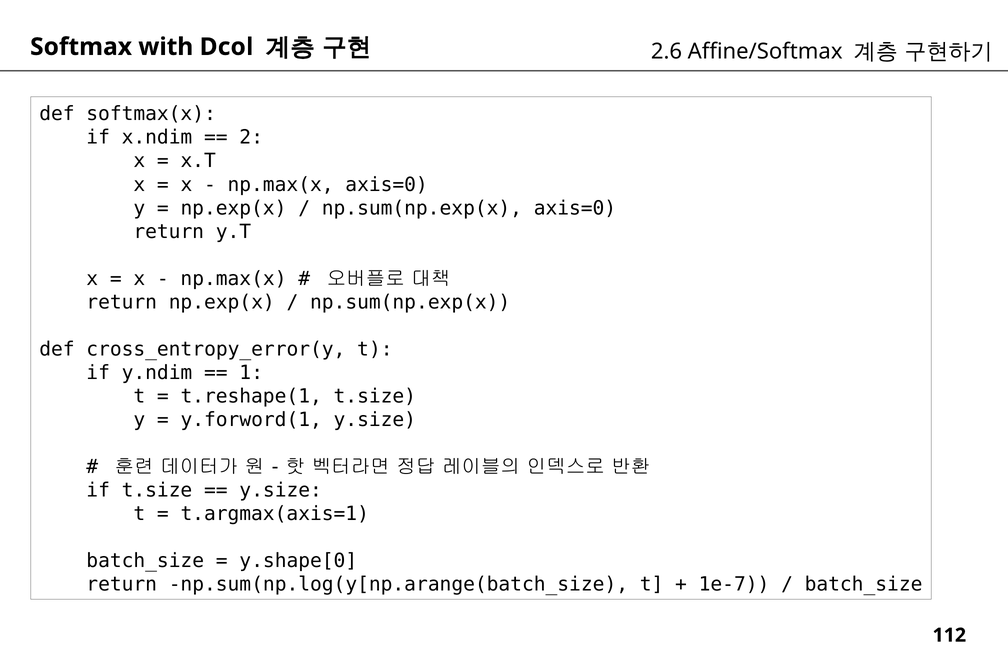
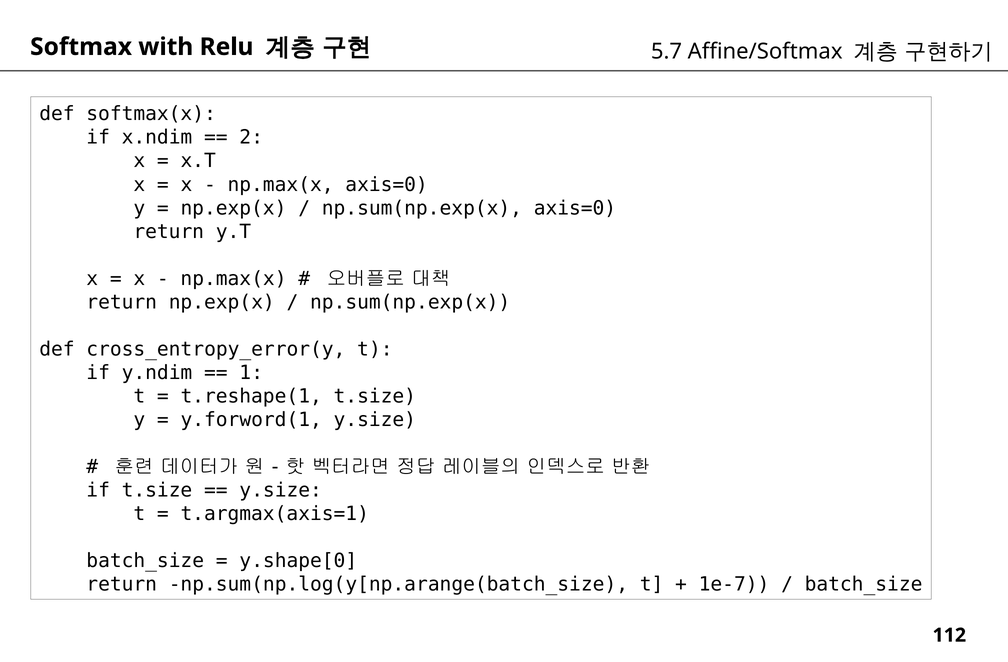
Dcol: Dcol -> Relu
2.6: 2.6 -> 5.7
